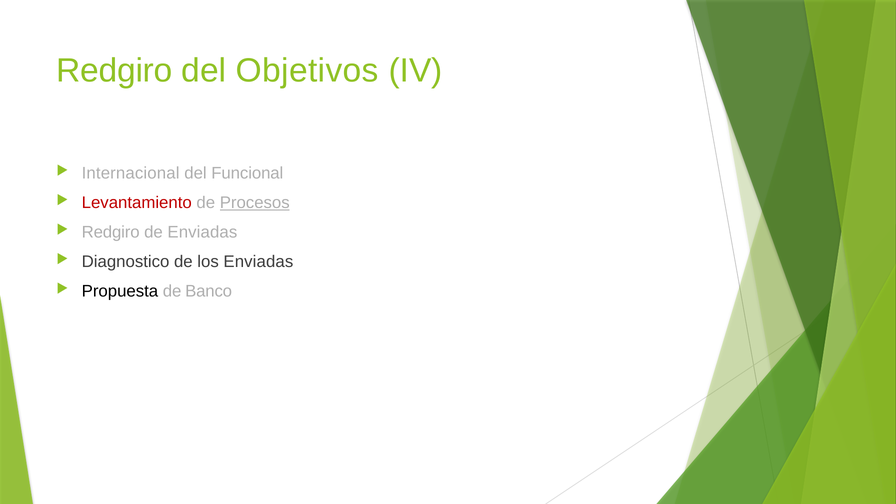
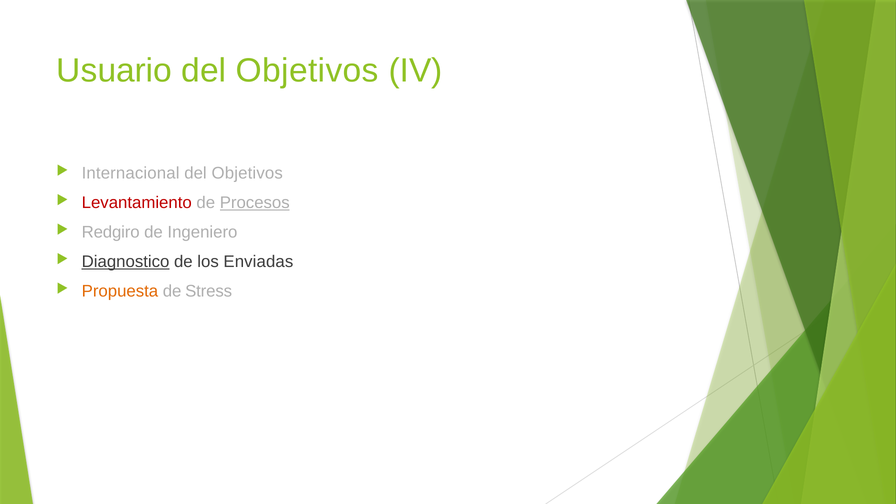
Redgiro at (114, 71): Redgiro -> Usuario
Funcional at (247, 173): Funcional -> Objetivos
de Enviadas: Enviadas -> Ingeniero
Diagnostico underline: none -> present
Propuesta colour: black -> orange
Banco: Banco -> Stress
